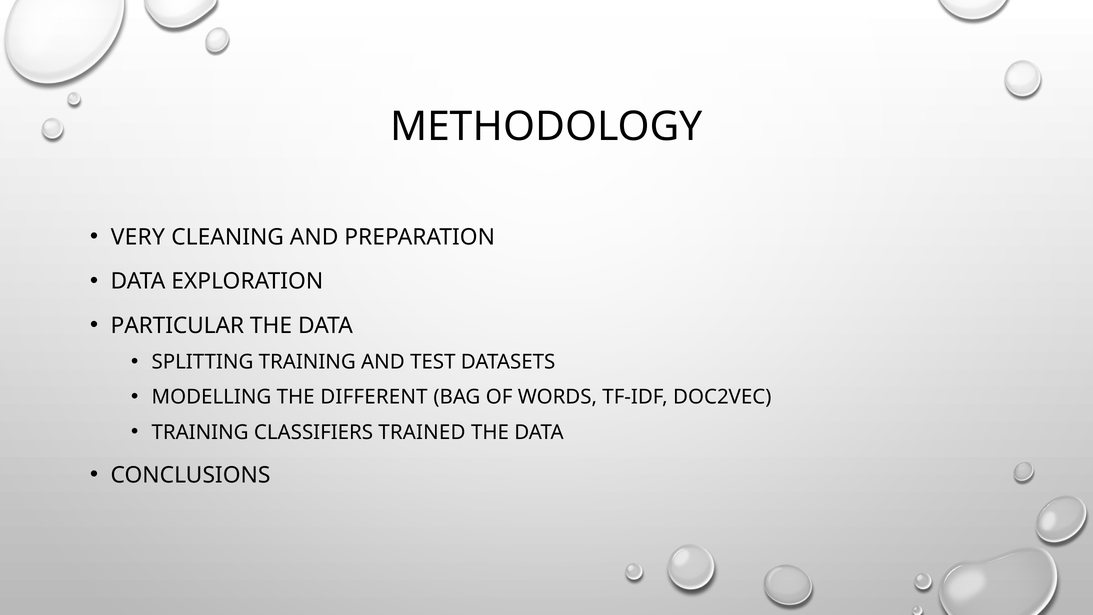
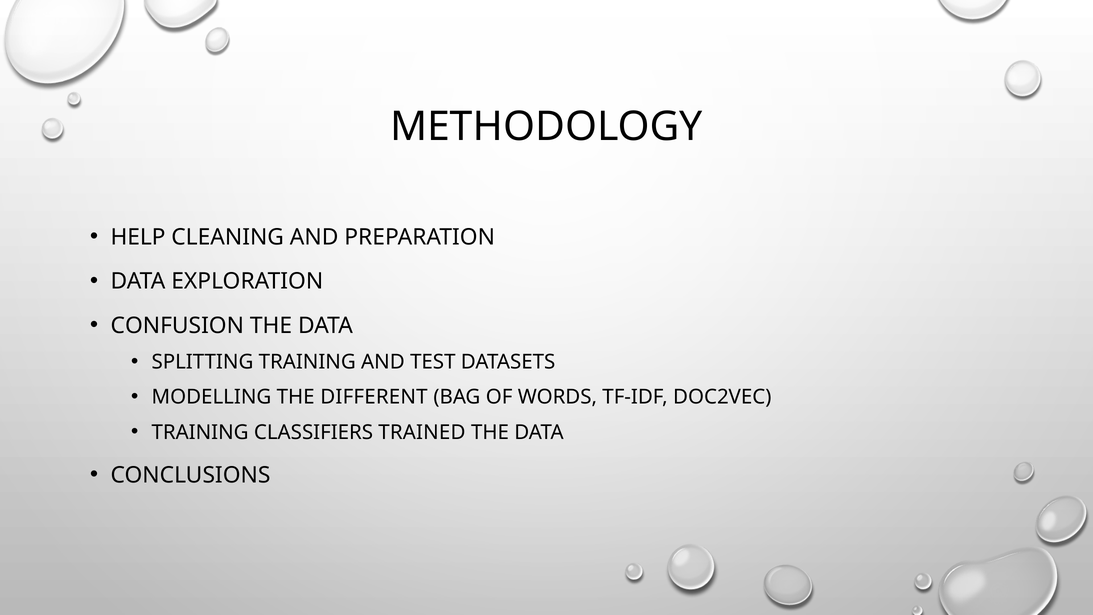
VERY: VERY -> HELP
PARTICULAR: PARTICULAR -> CONFUSION
